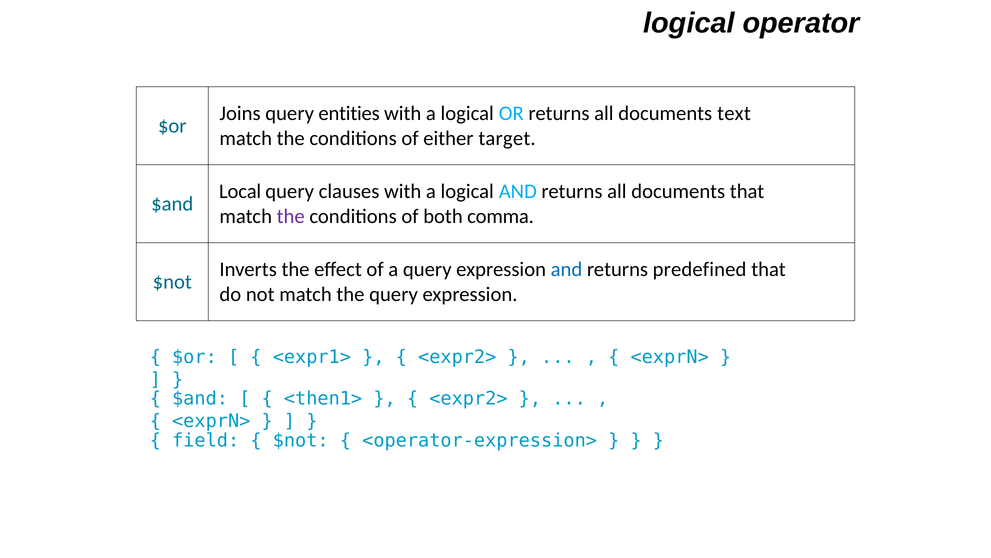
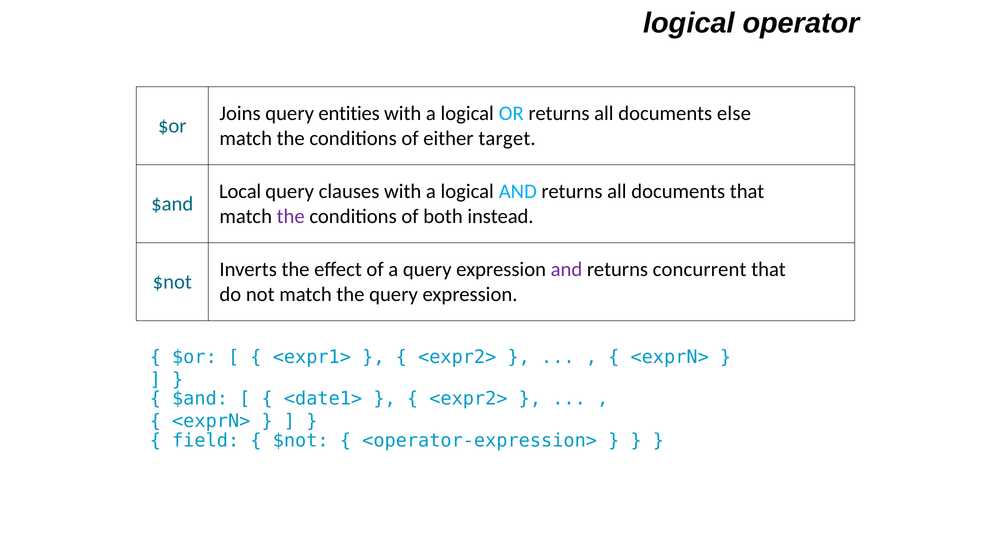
text: text -> else
comma: comma -> instead
and at (566, 269) colour: blue -> purple
predefined: predefined -> concurrent
<then1>: <then1> -> <date1>
